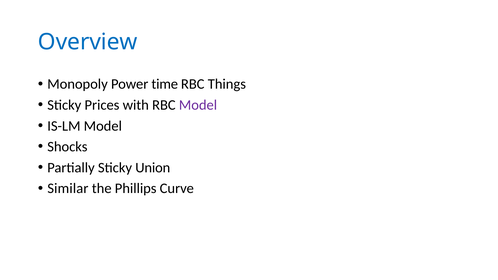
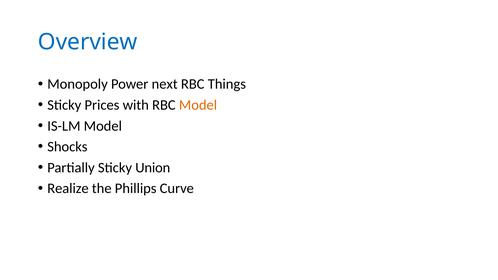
time: time -> next
Model at (198, 105) colour: purple -> orange
Similar: Similar -> Realize
